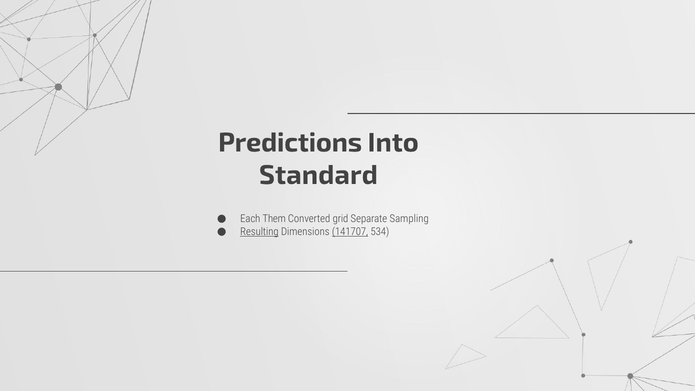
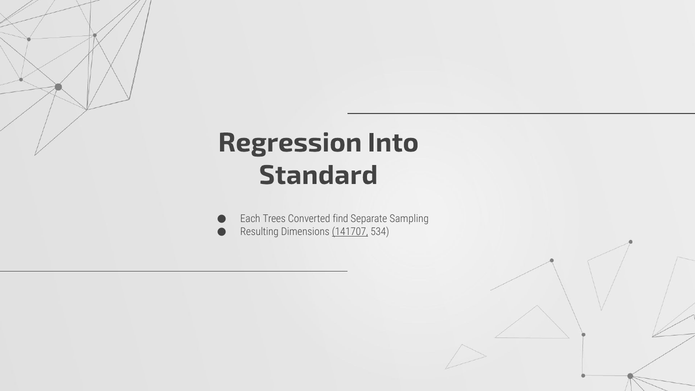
Predictions: Predictions -> Regression
Them: Them -> Trees
grid: grid -> find
Resulting underline: present -> none
